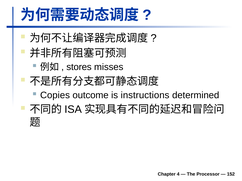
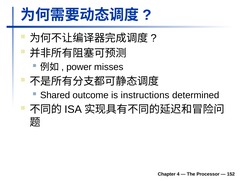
stores: stores -> power
Copies: Copies -> Shared
